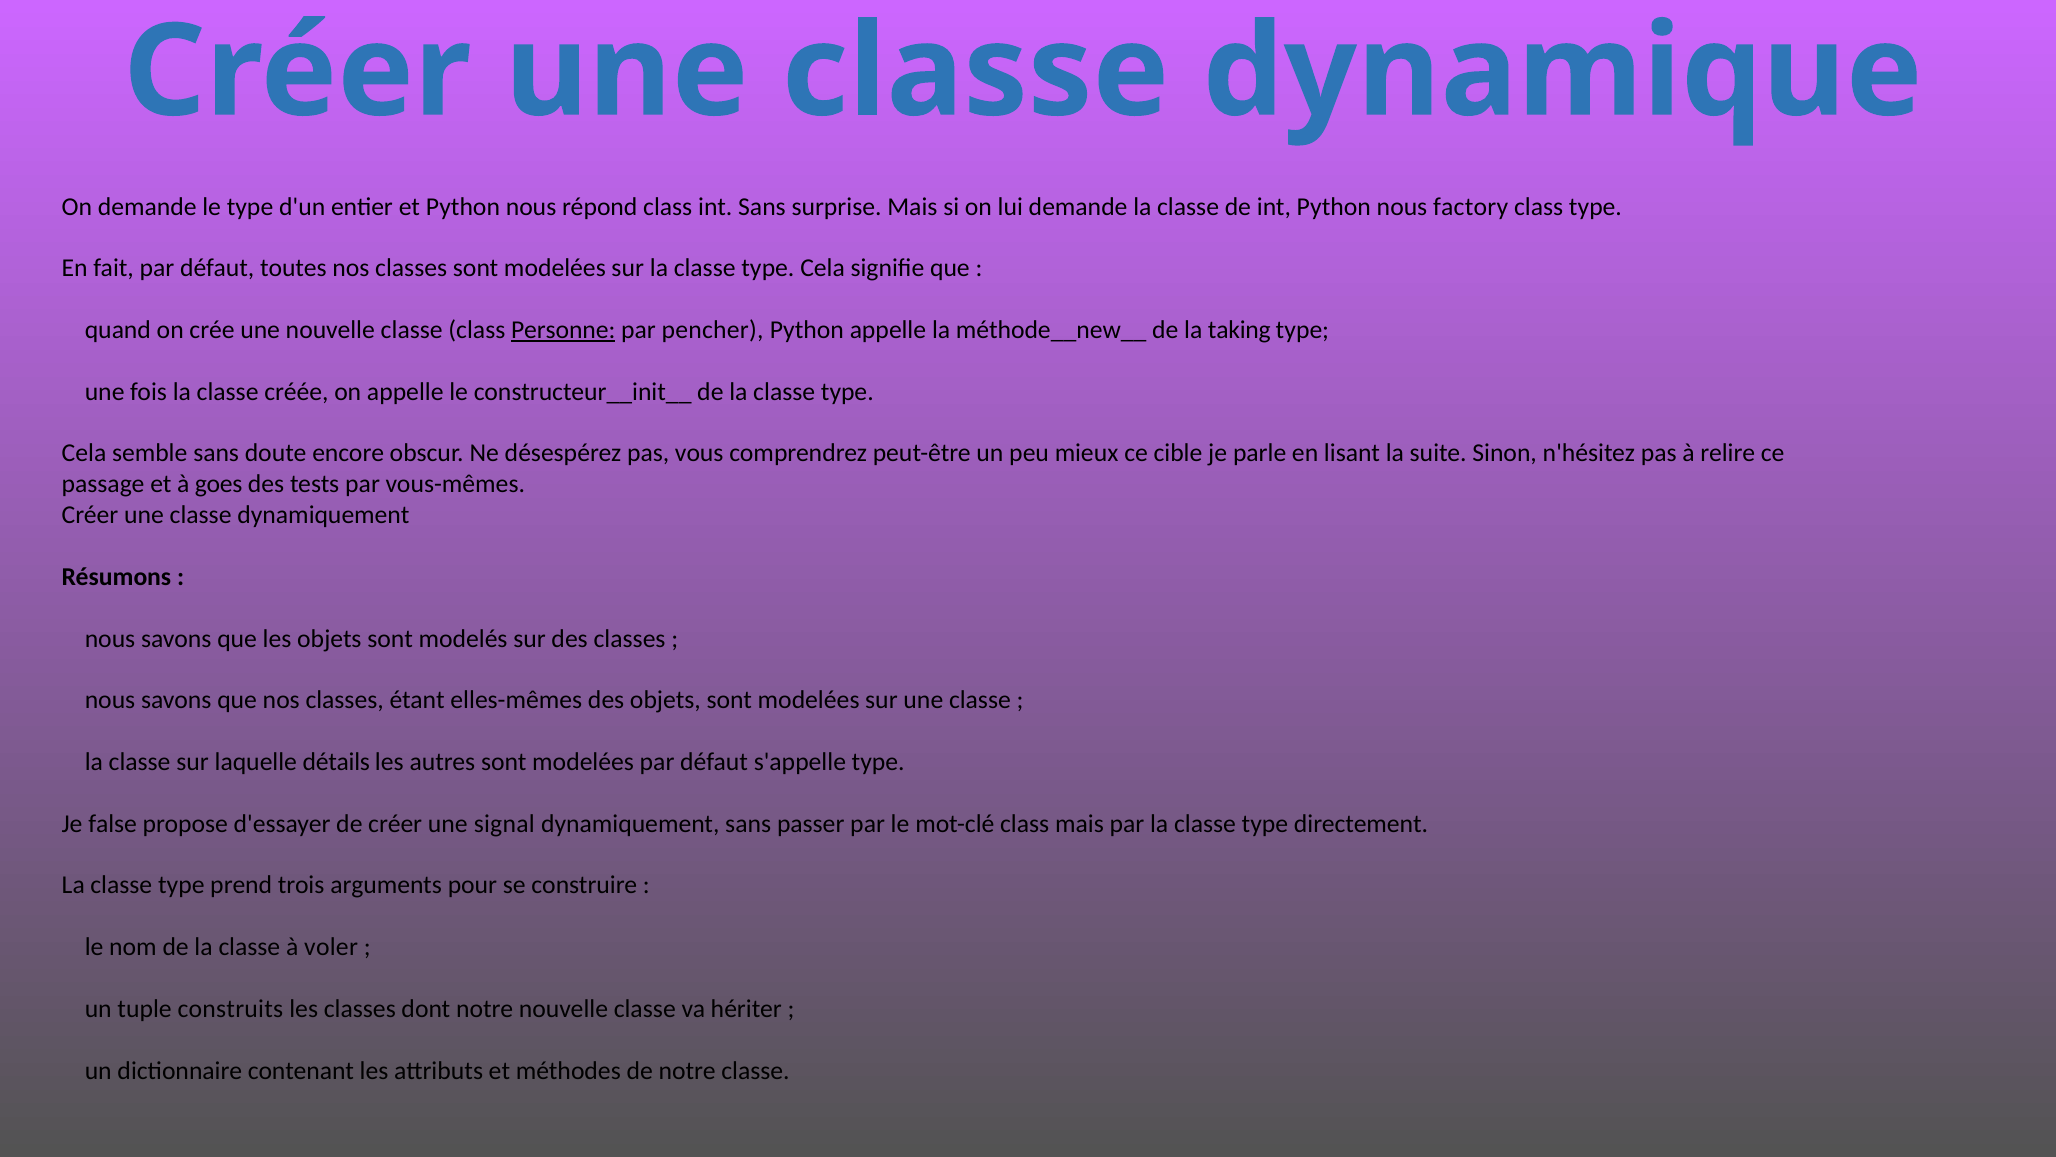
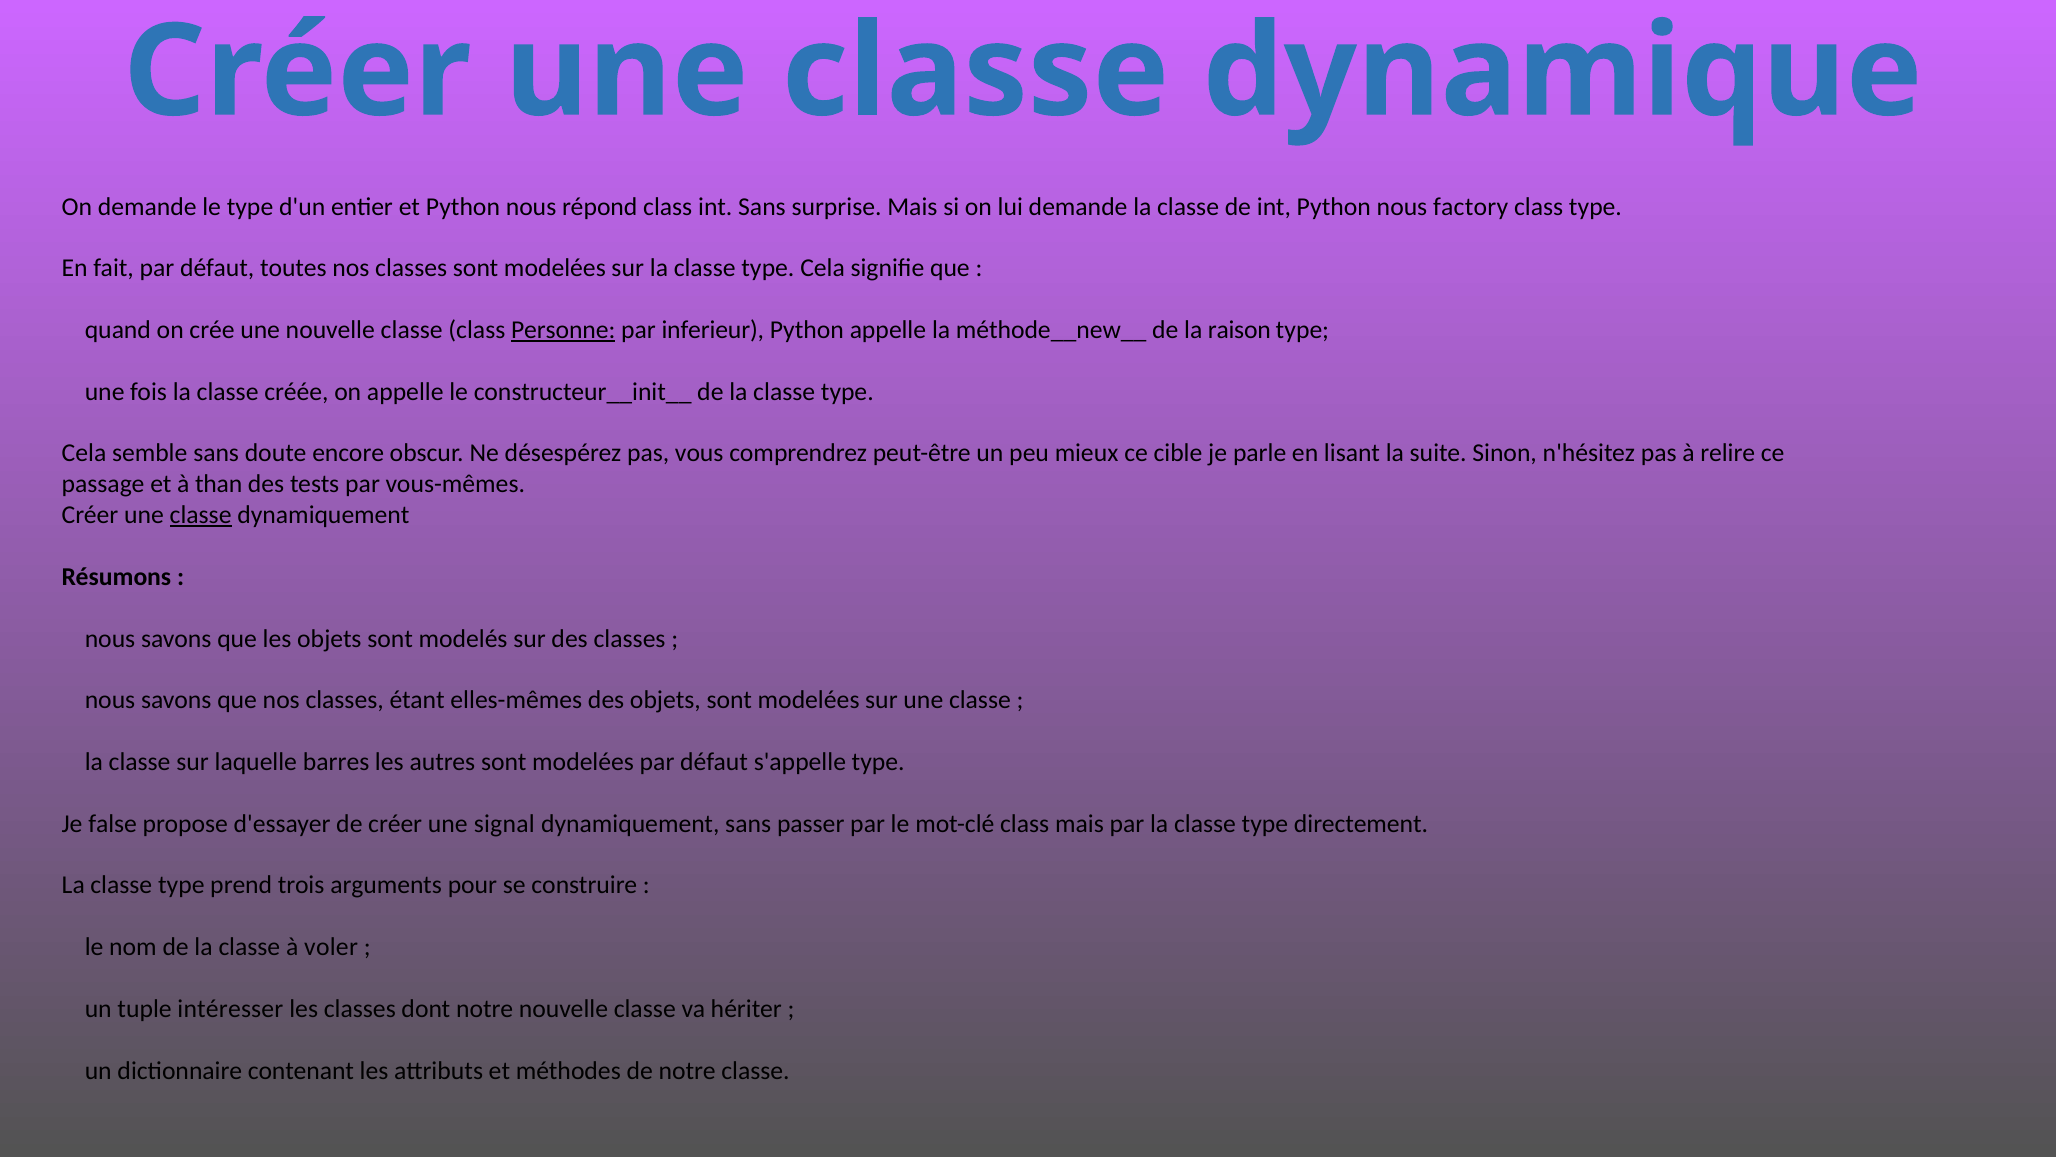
pencher: pencher -> inferieur
taking: taking -> raison
goes: goes -> than
classe at (201, 515) underline: none -> present
détails: détails -> barres
construits: construits -> intéresser
